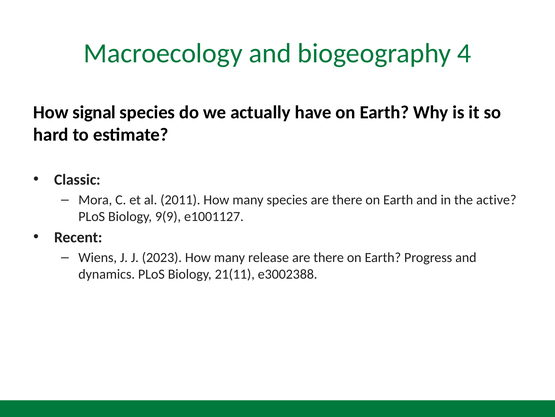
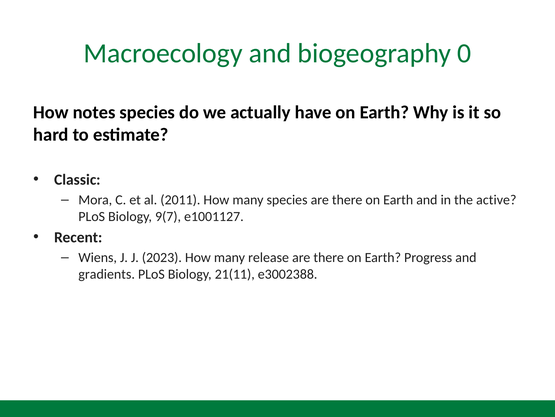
4: 4 -> 0
signal: signal -> notes
9(9: 9(9 -> 9(7
dynamics: dynamics -> gradients
